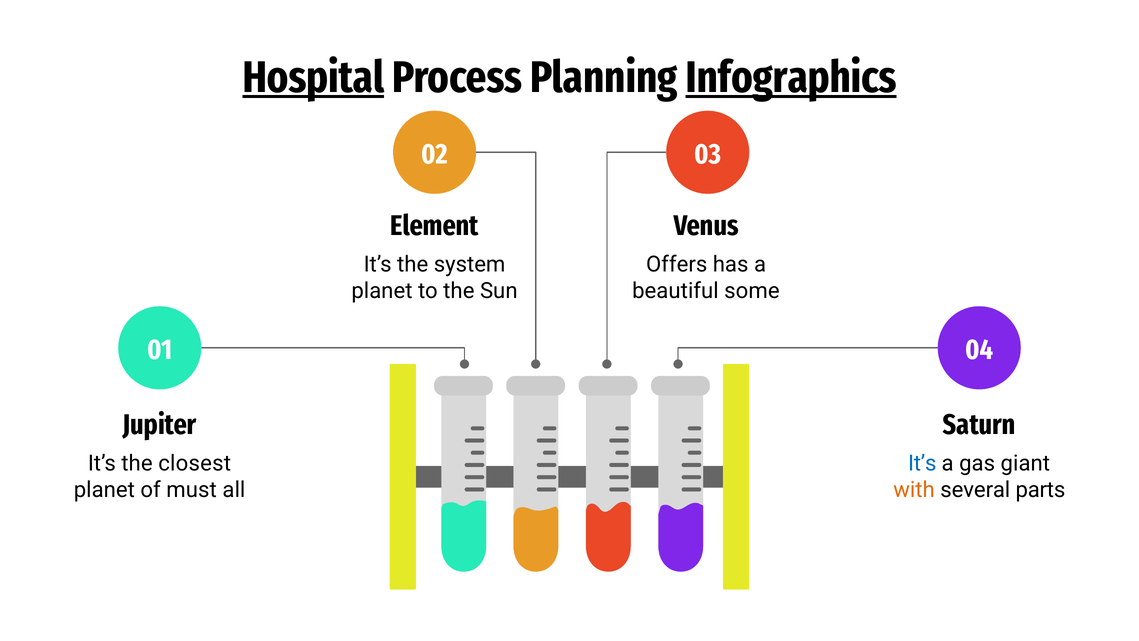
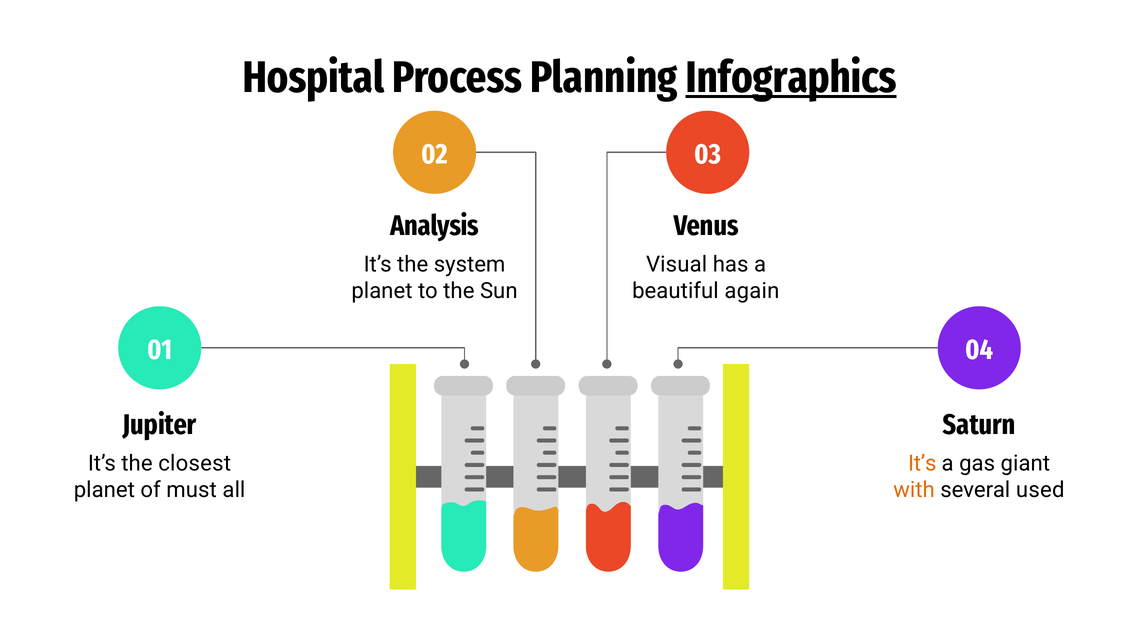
Hospital underline: present -> none
Element: Element -> Analysis
Offers: Offers -> Visual
some: some -> again
It’s at (922, 463) colour: blue -> orange
parts: parts -> used
